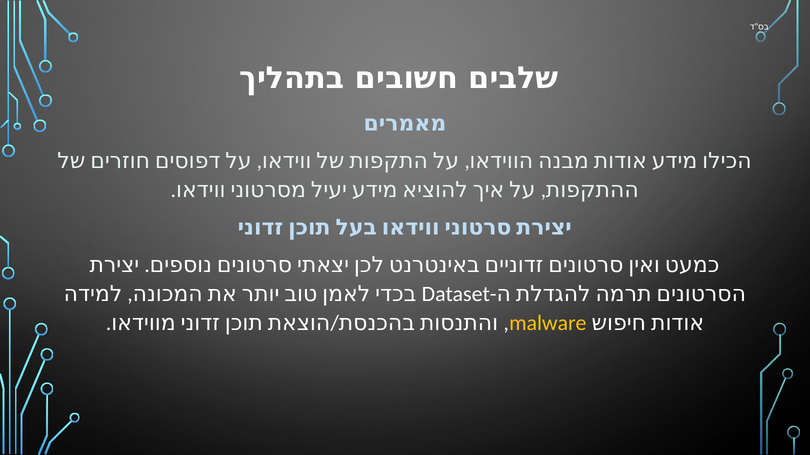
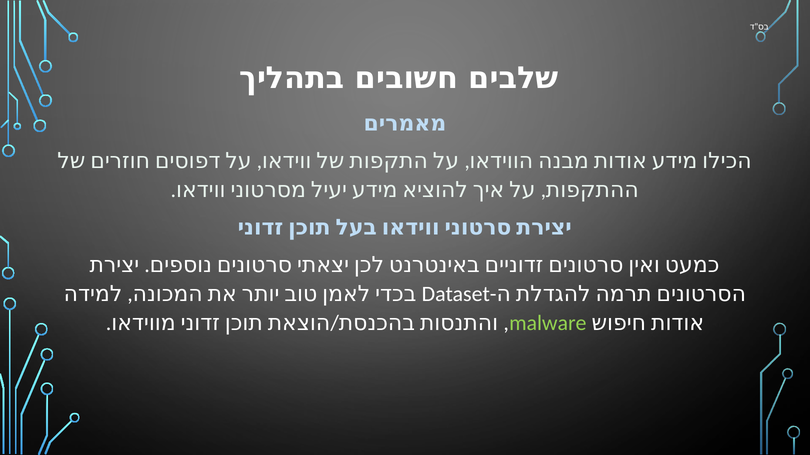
malware colour: yellow -> light green
